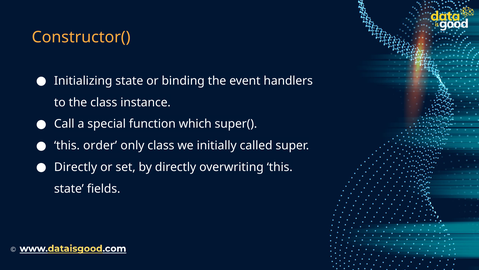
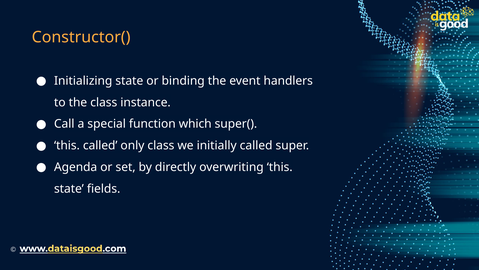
this order: order -> called
Directly at (76, 167): Directly -> Agenda
